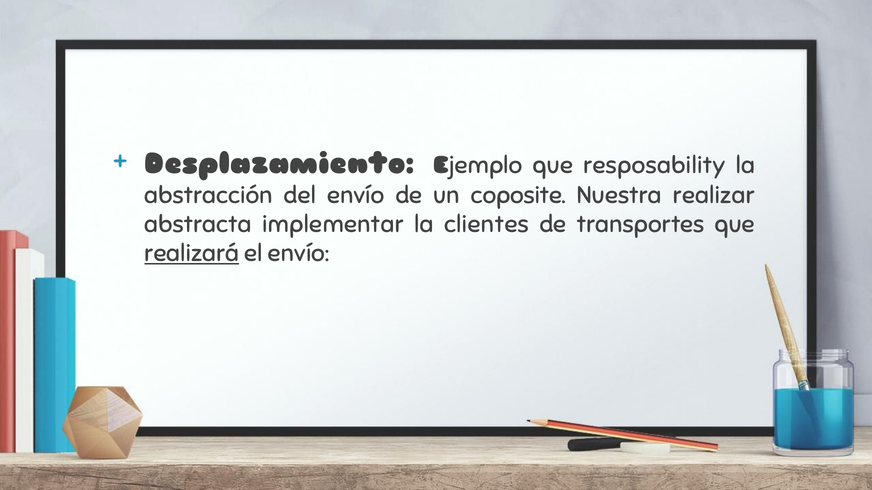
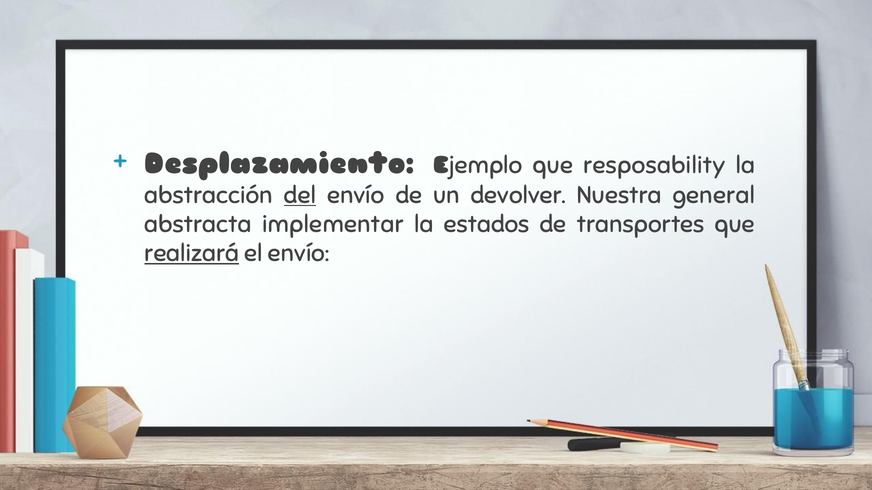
del underline: none -> present
coposite: coposite -> devolver
realizar: realizar -> general
clientes: clientes -> estados
